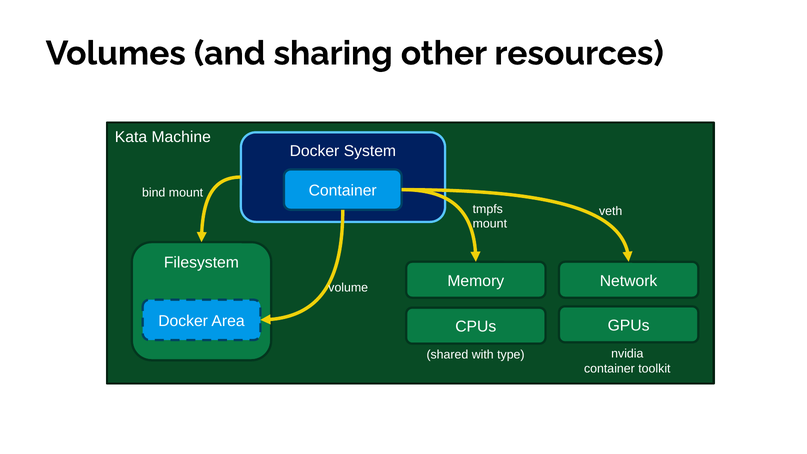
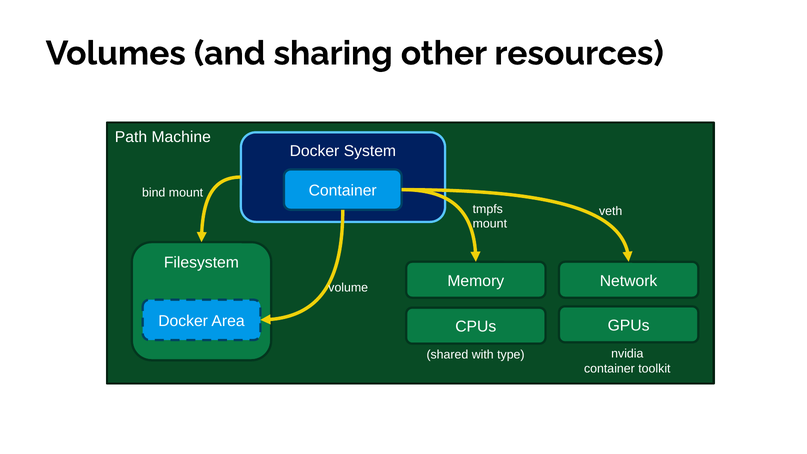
Kata: Kata -> Path
